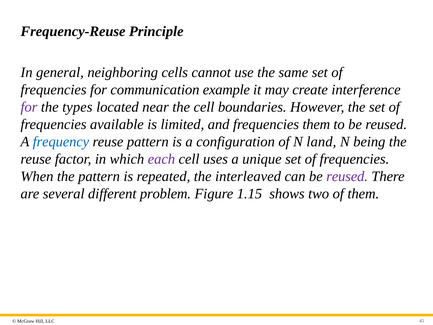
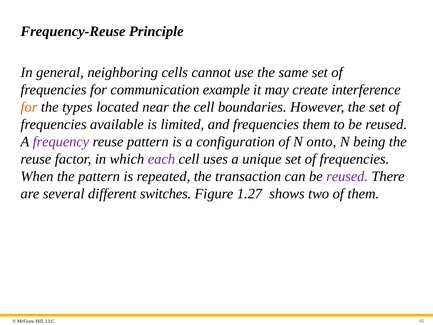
for at (29, 107) colour: purple -> orange
frequency colour: blue -> purple
land: land -> onto
interleaved: interleaved -> transaction
problem: problem -> switches
1.15: 1.15 -> 1.27
